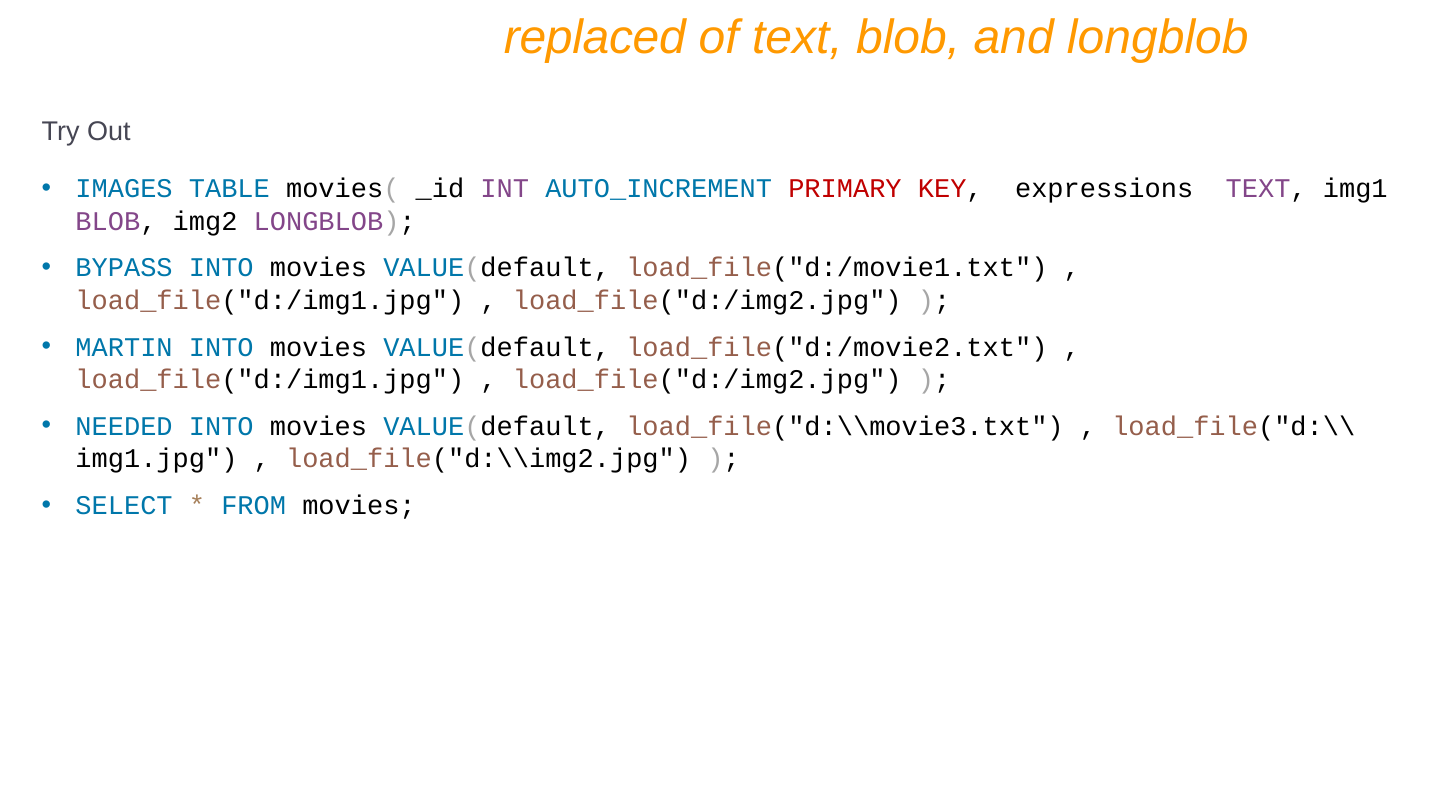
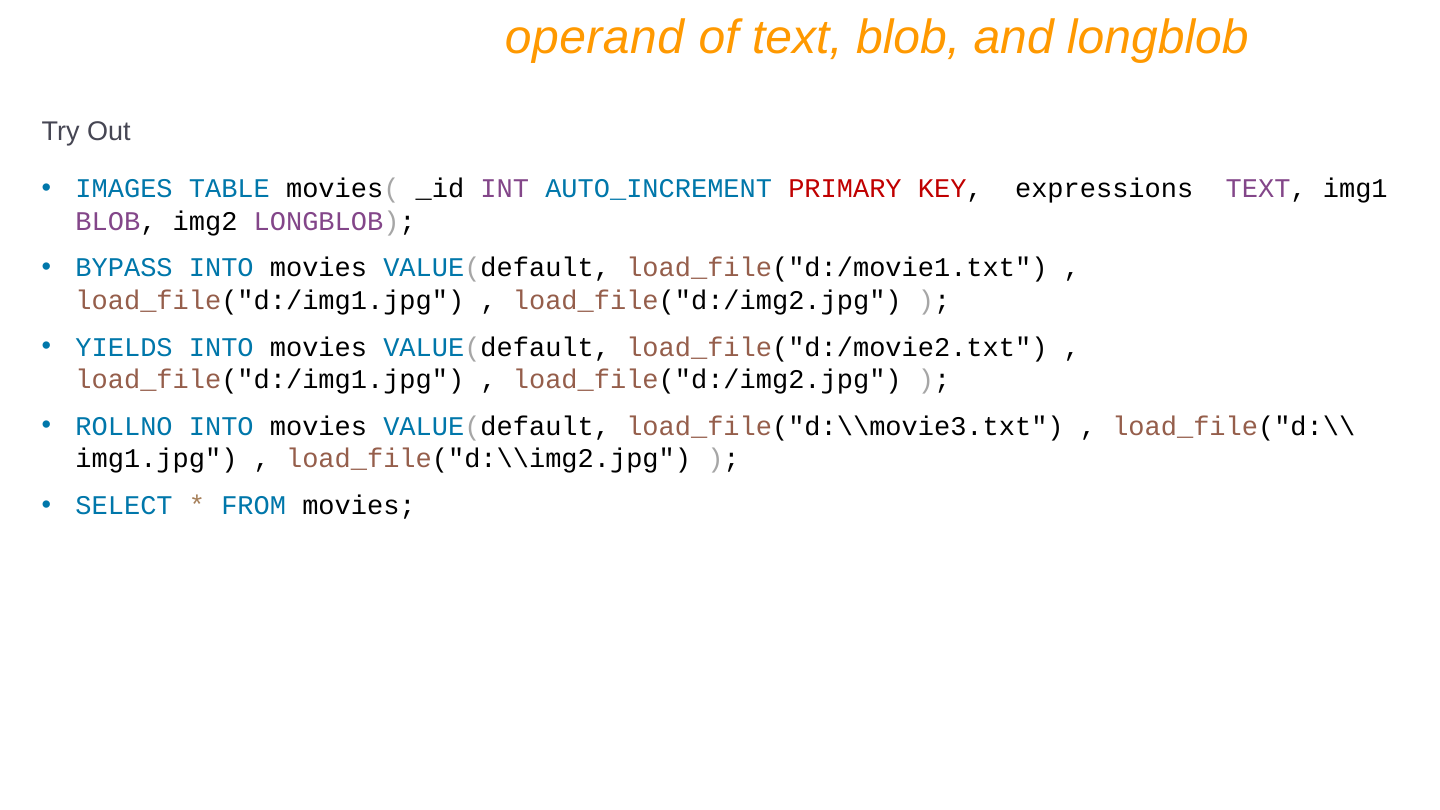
replaced: replaced -> operand
MARTIN: MARTIN -> YIELDS
NEEDED: NEEDED -> ROLLNO
